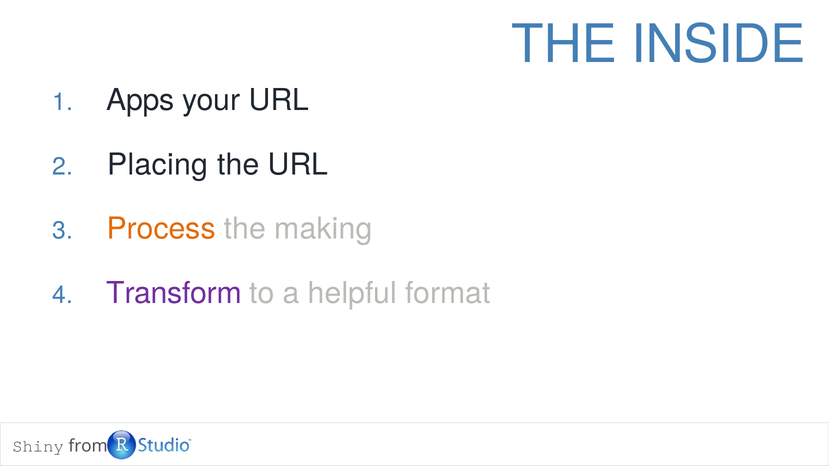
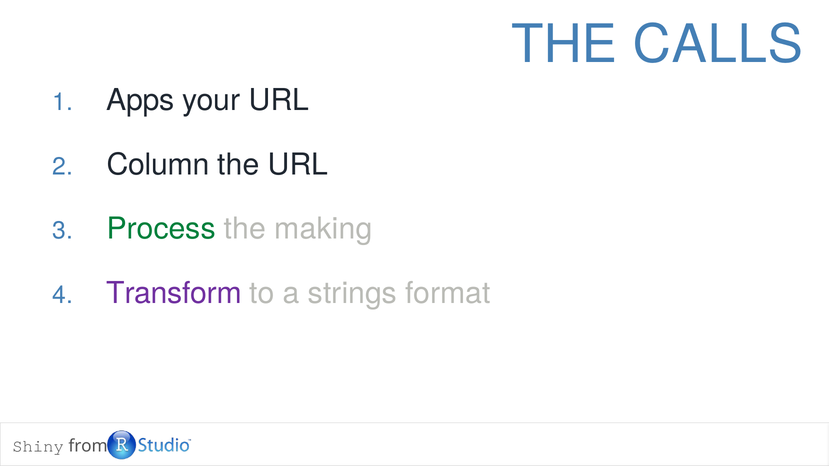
INSIDE: INSIDE -> CALLS
Placing: Placing -> Column
Process colour: orange -> green
helpful: helpful -> strings
